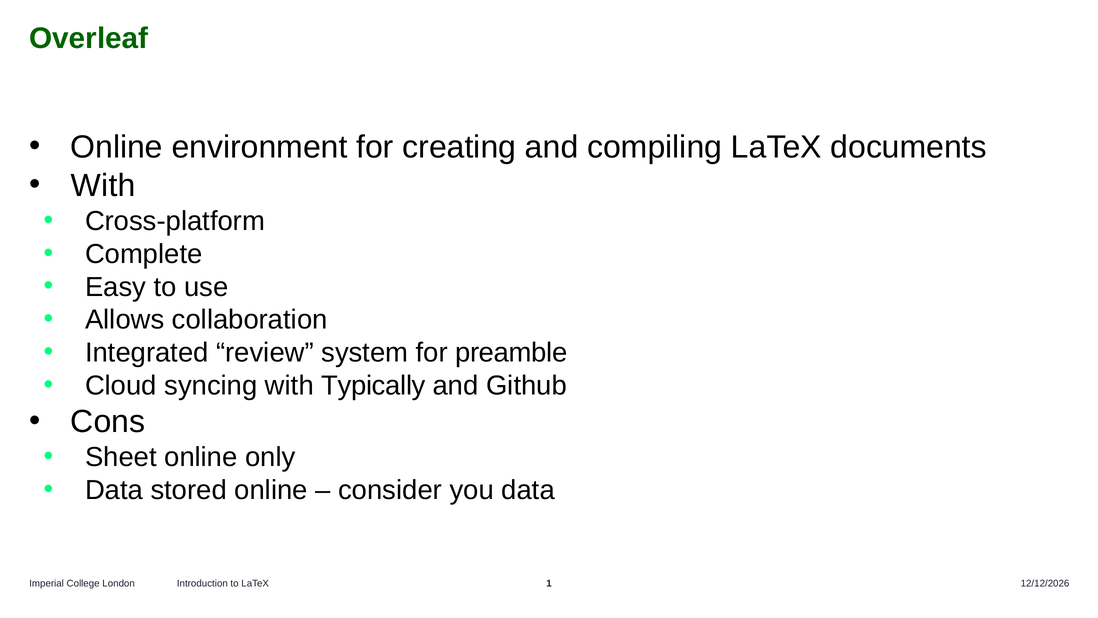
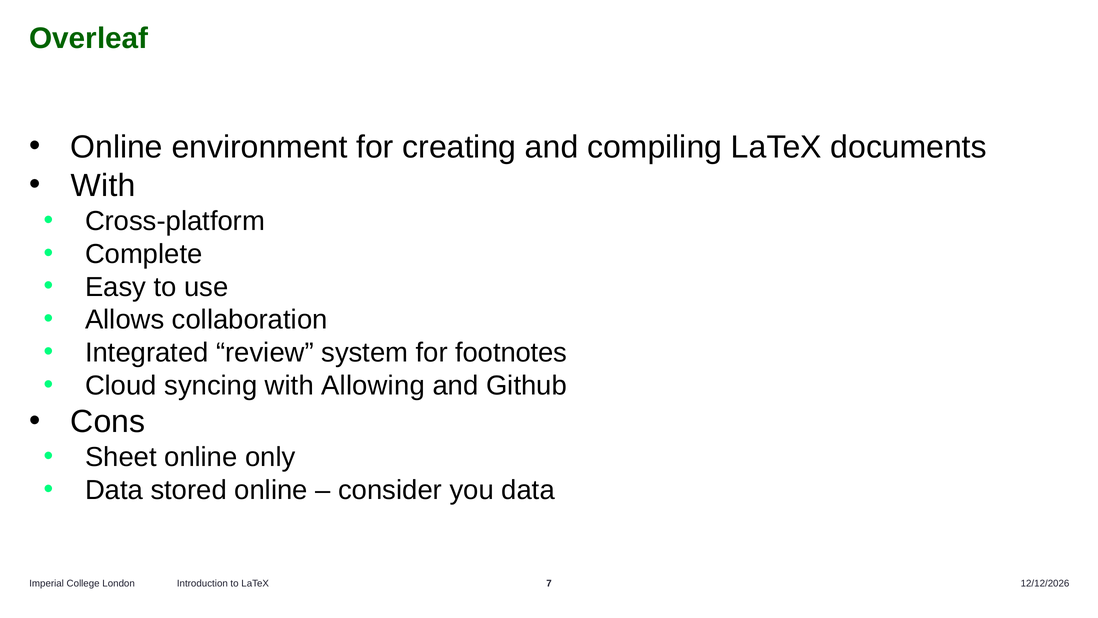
preamble: preamble -> footnotes
Typically: Typically -> Allowing
1: 1 -> 7
